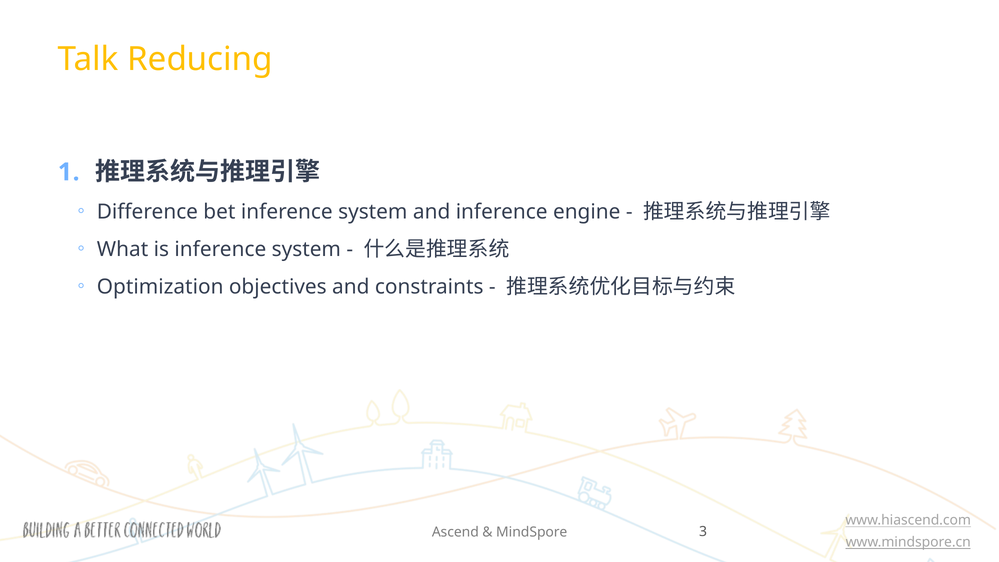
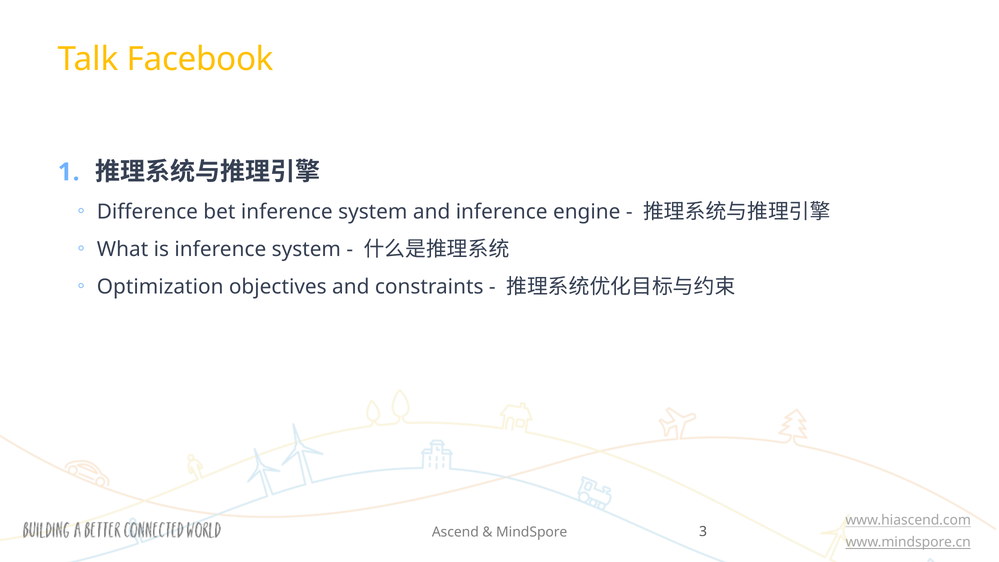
Reducing: Reducing -> Facebook
